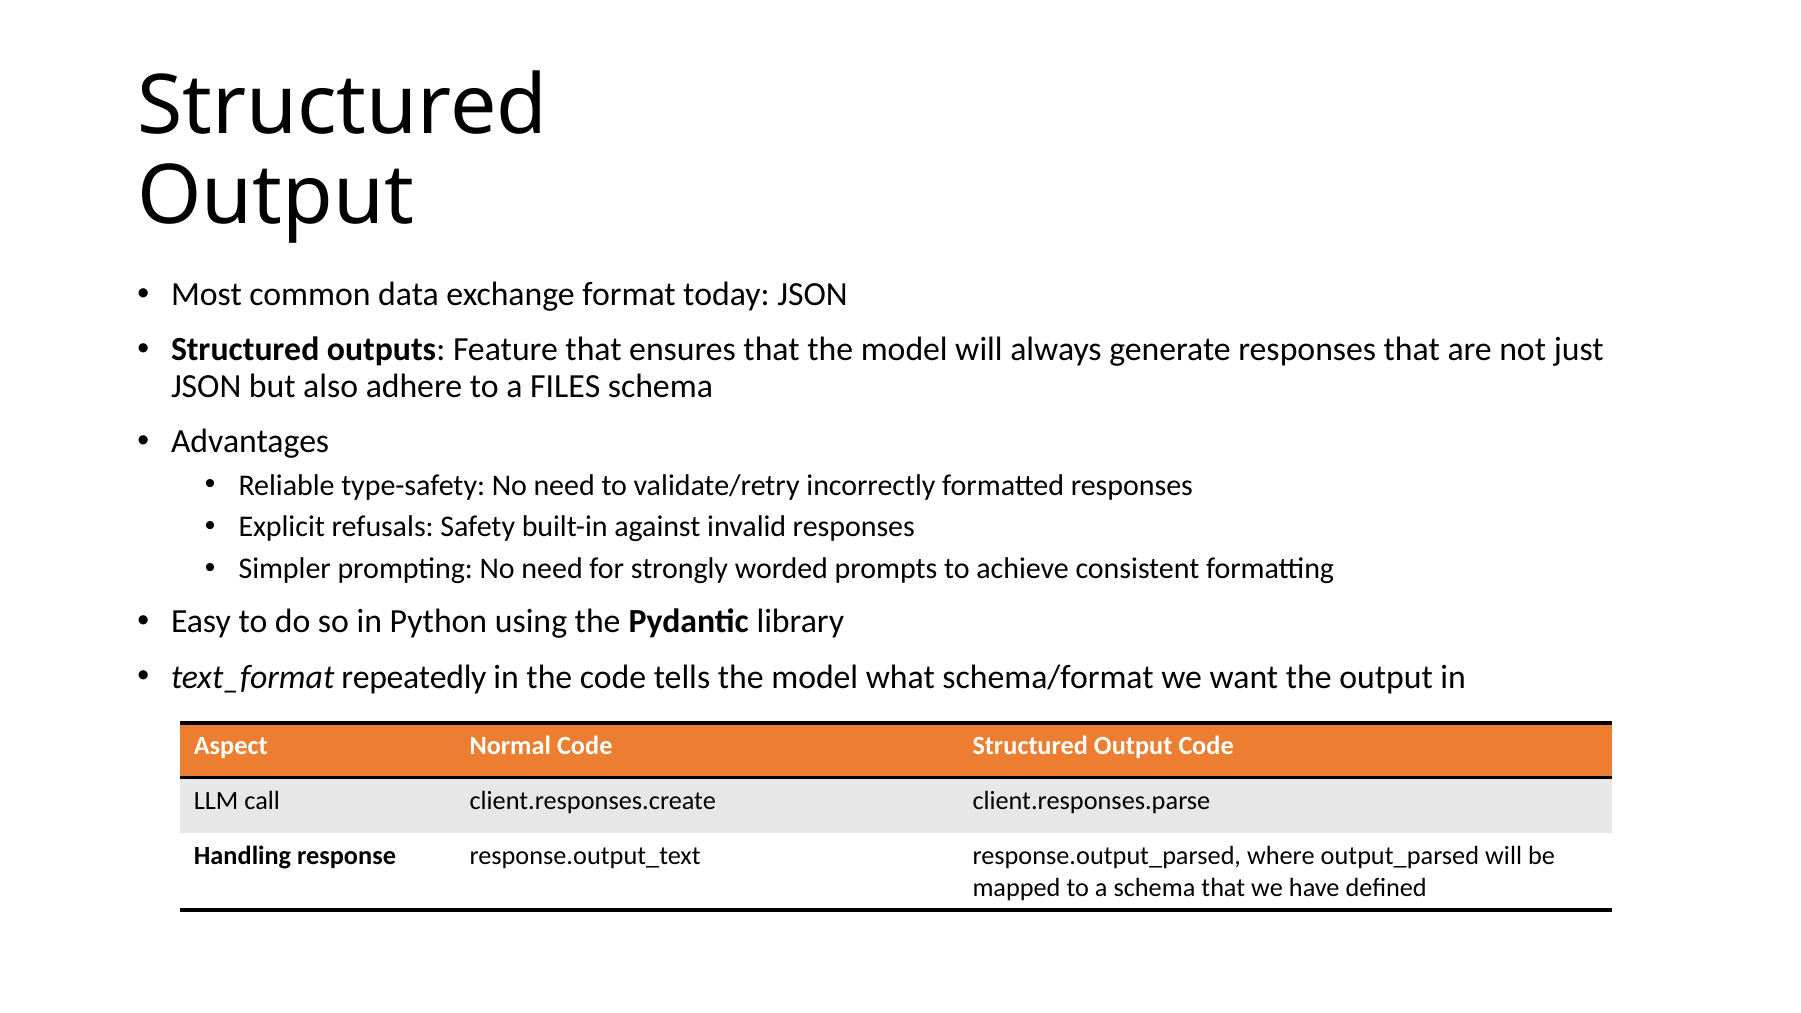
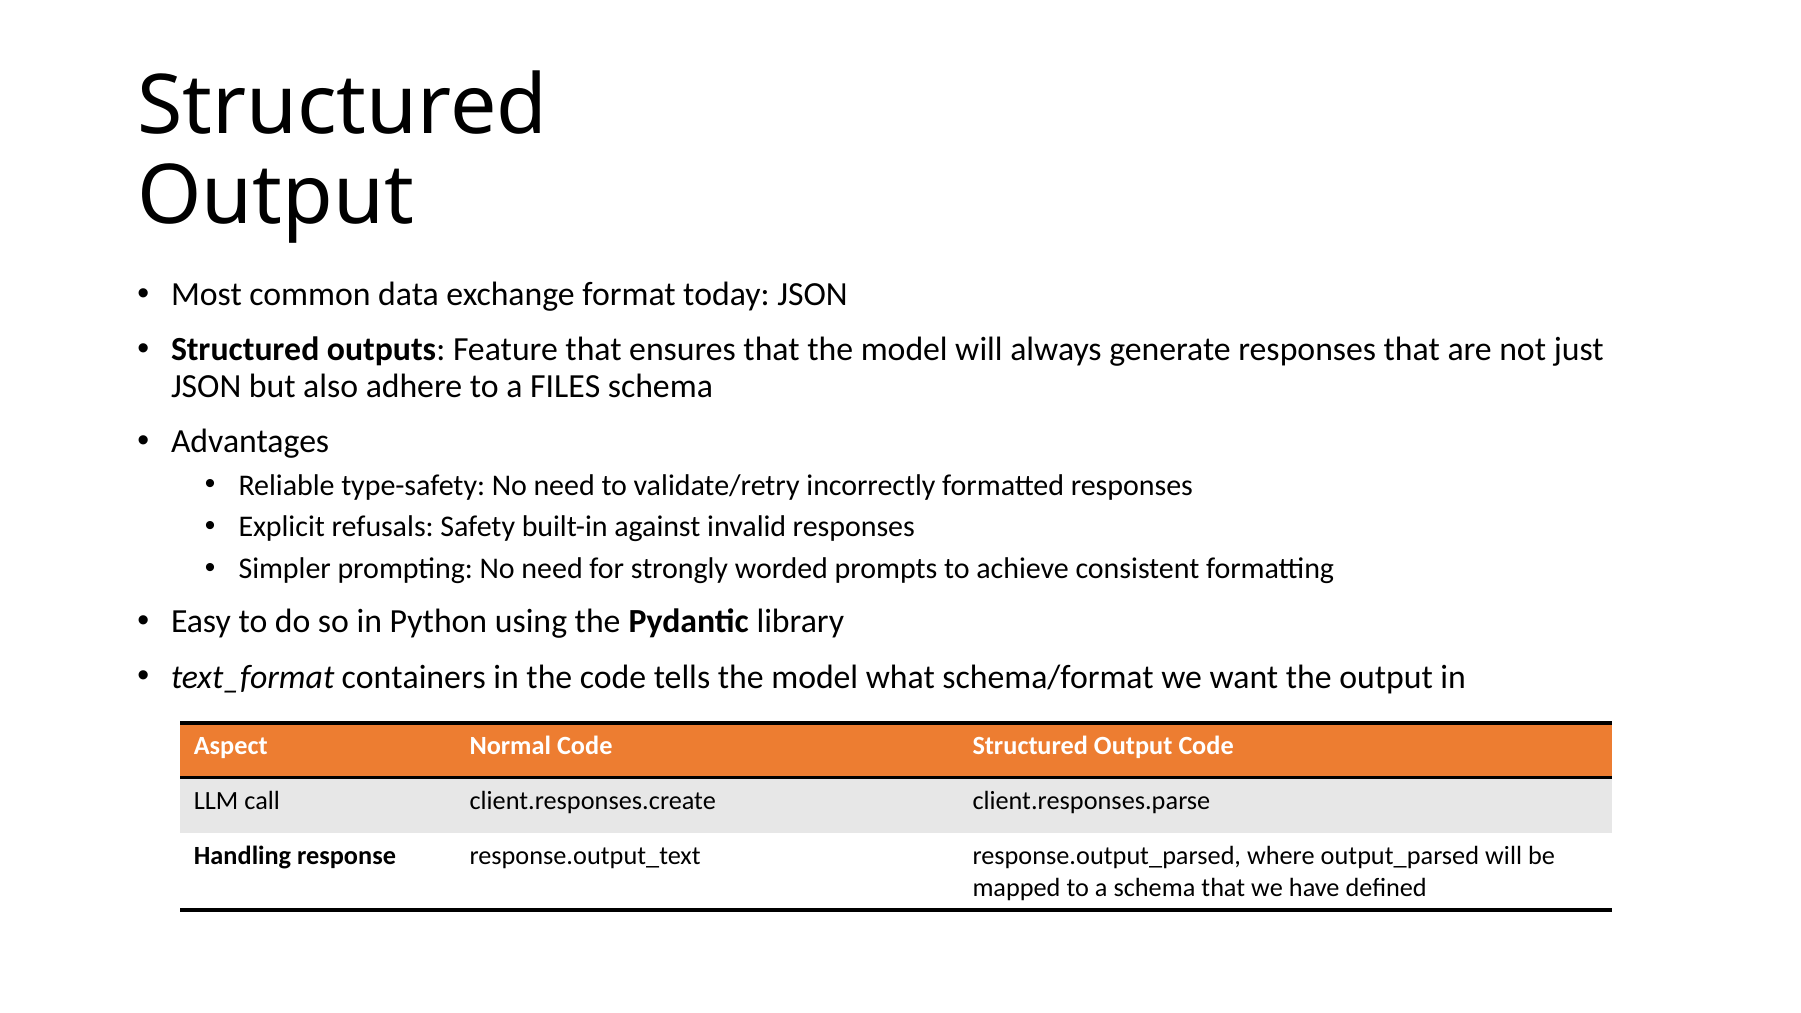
repeatedly: repeatedly -> containers
